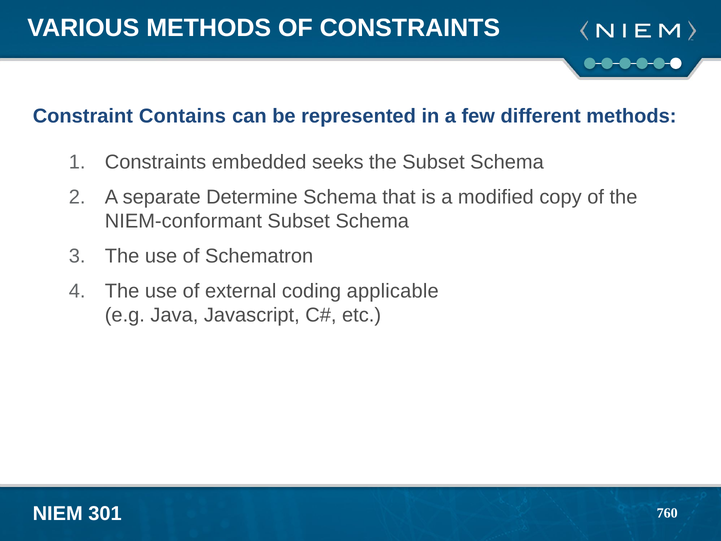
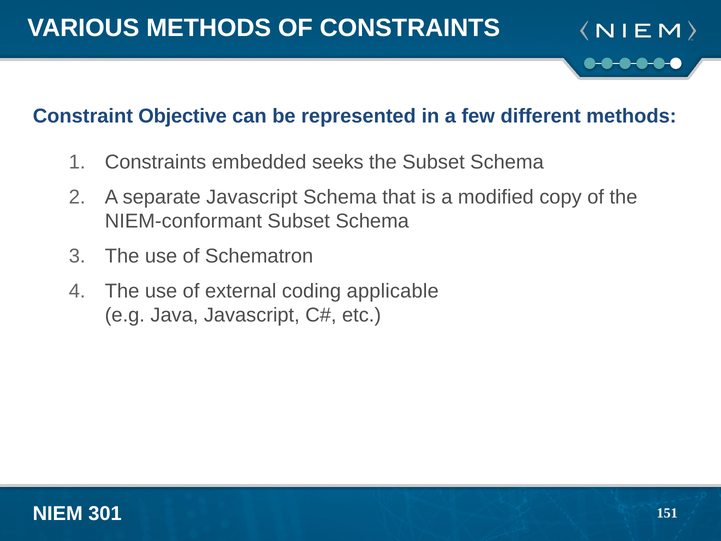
Contains: Contains -> Objective
separate Determine: Determine -> Javascript
760: 760 -> 151
